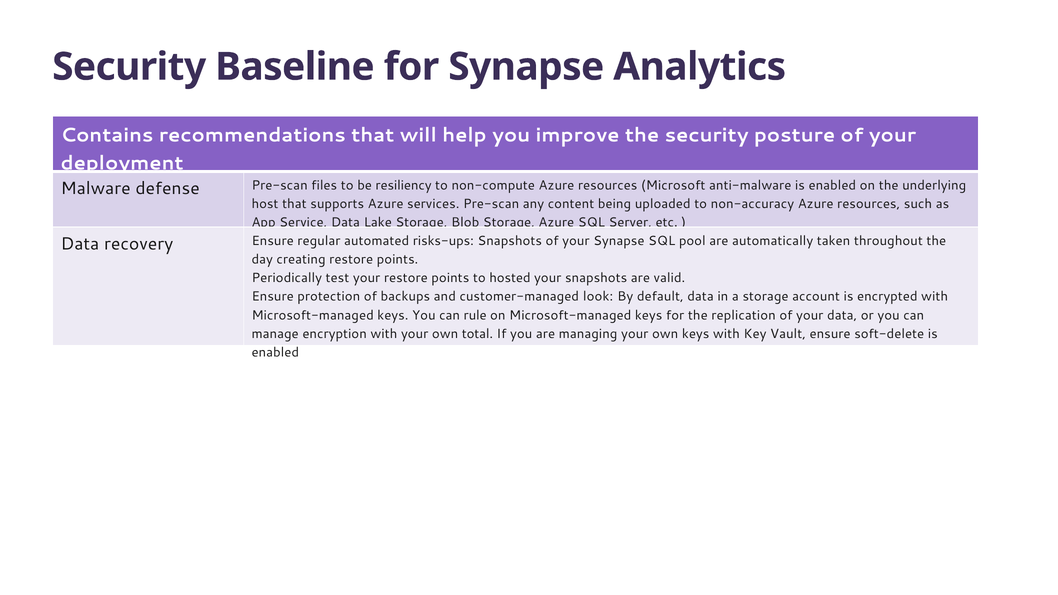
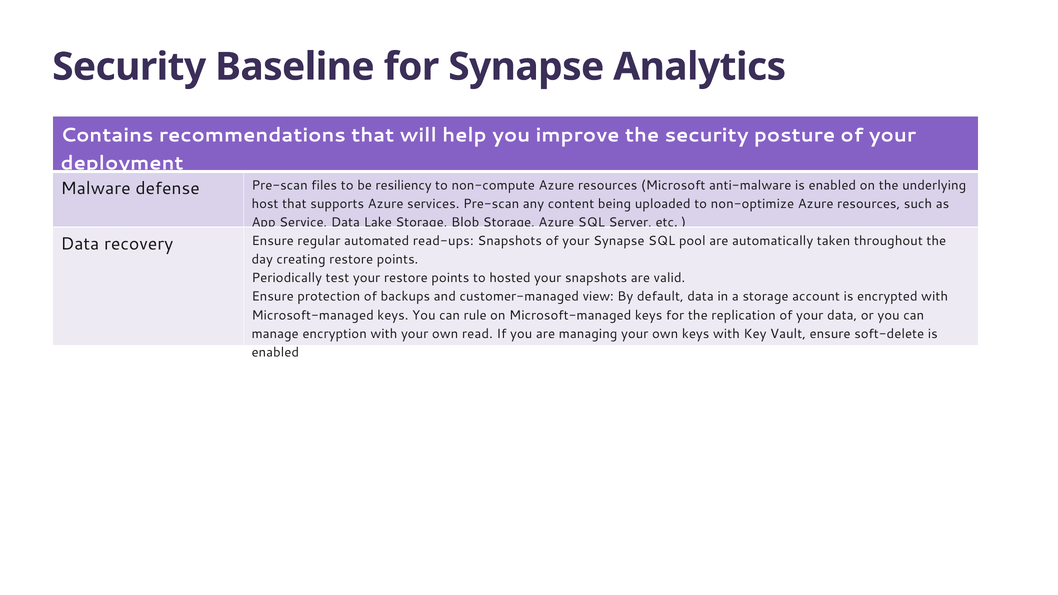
non-accuracy: non-accuracy -> non-optimize
risks-ups: risks-ups -> read-ups
look: look -> view
total: total -> read
